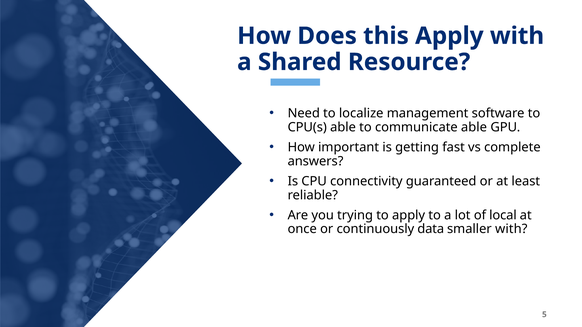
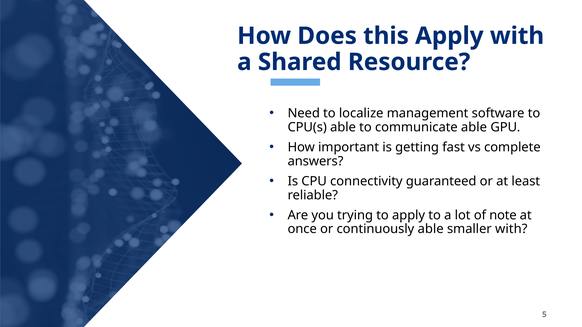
local: local -> note
continuously data: data -> able
